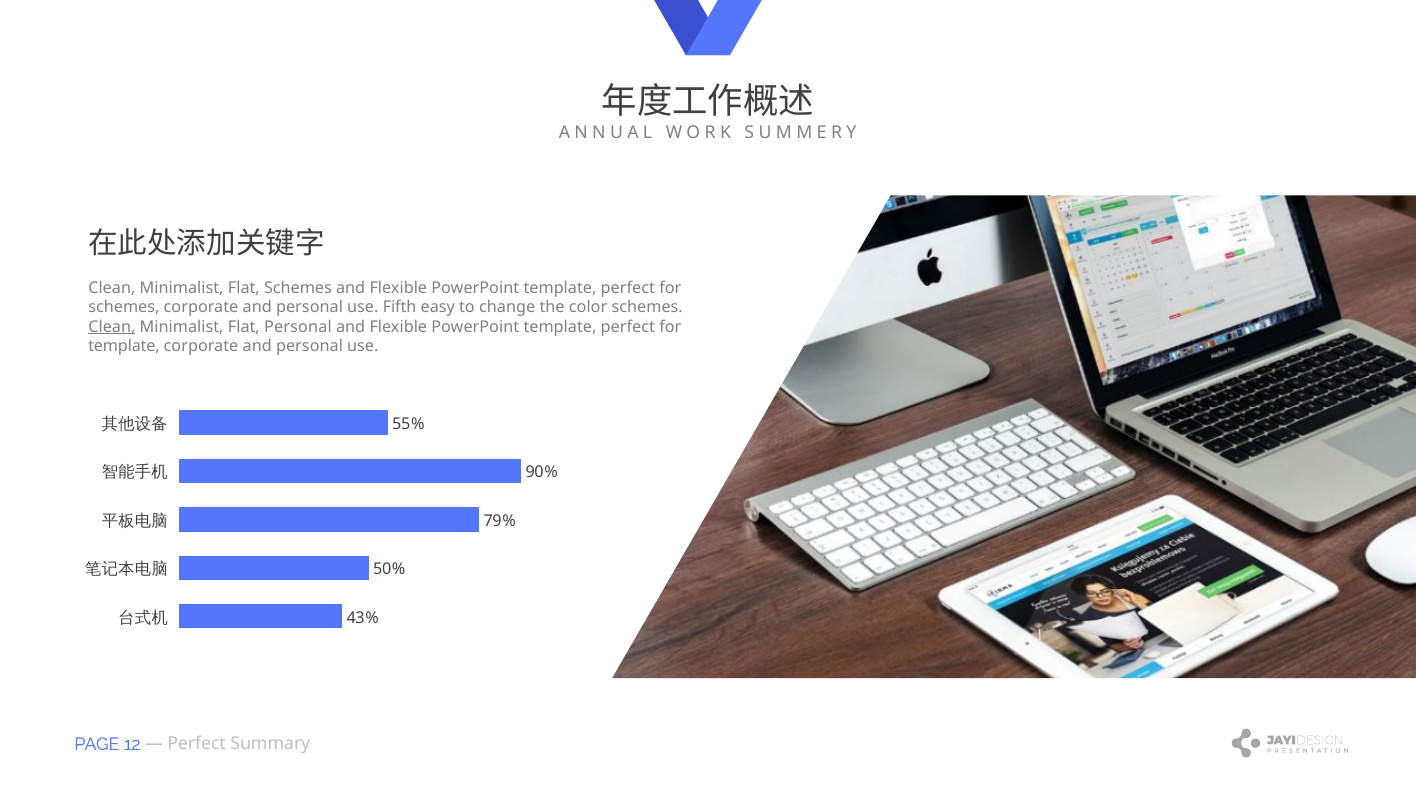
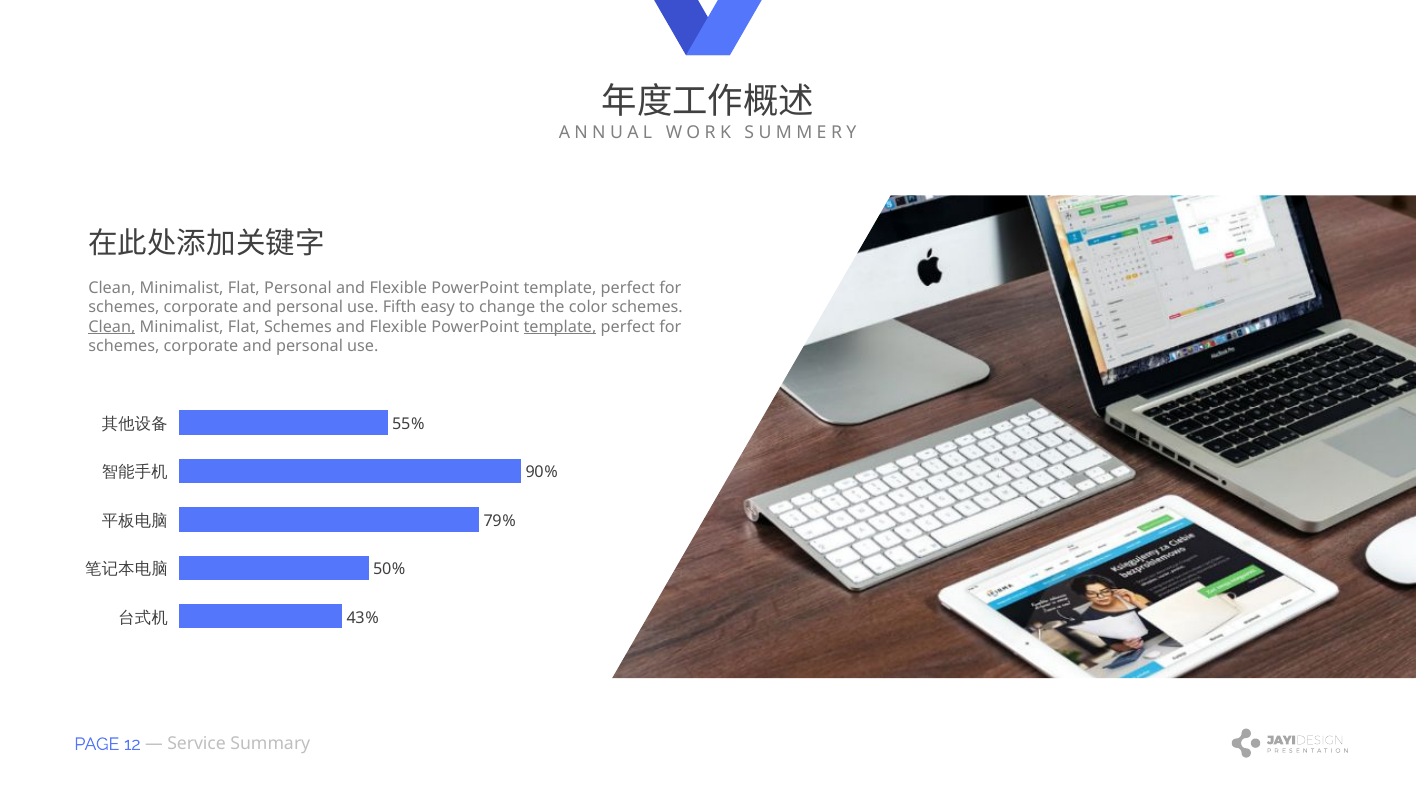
Flat Schemes: Schemes -> Personal
Flat Personal: Personal -> Schemes
template at (560, 326) underline: none -> present
template at (124, 346): template -> schemes
Perfect at (197, 744): Perfect -> Service
